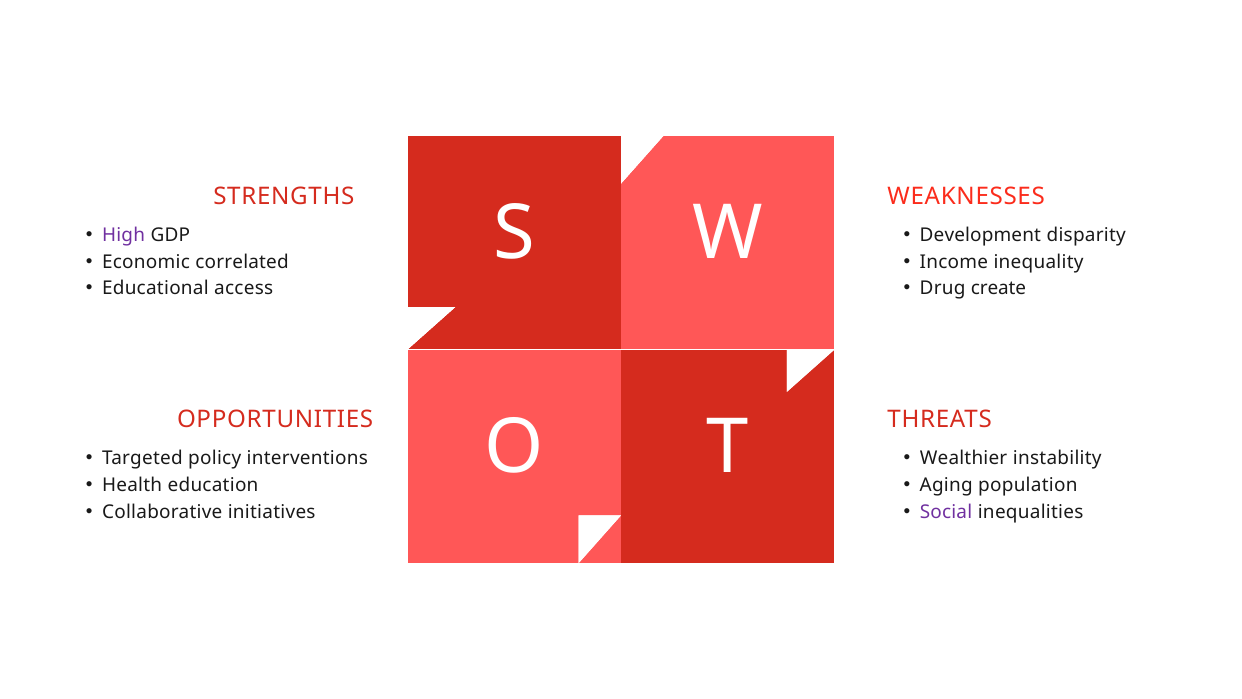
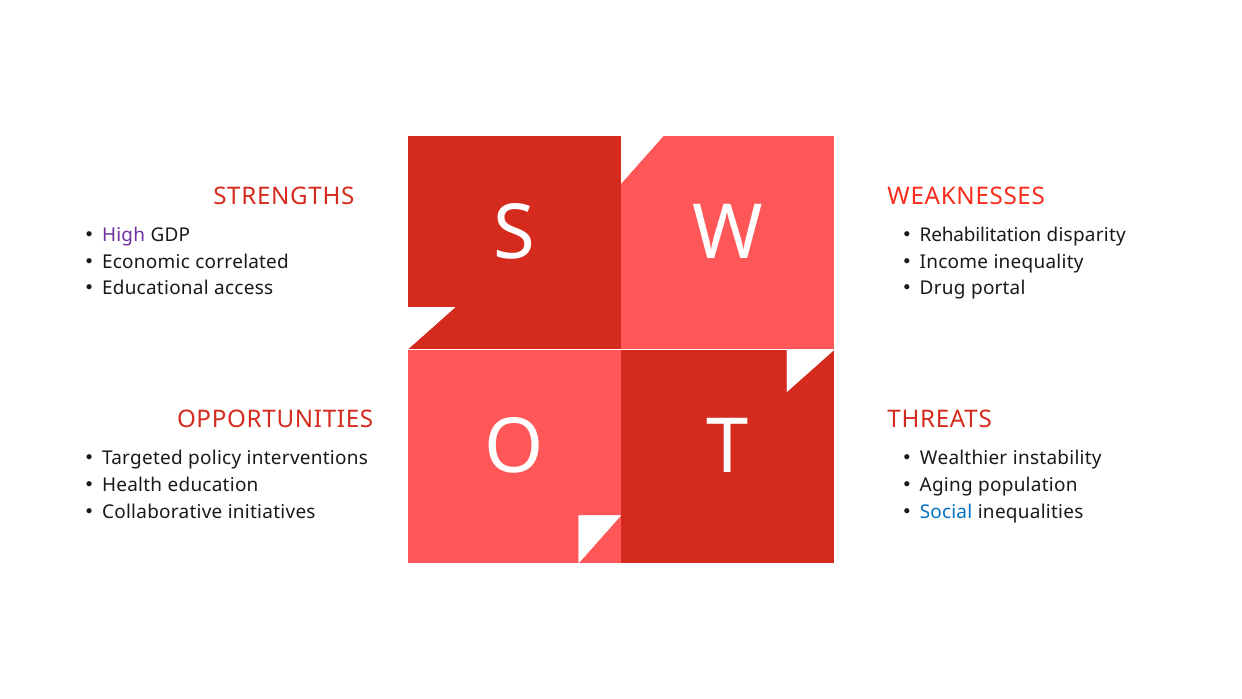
Development: Development -> Rehabilitation
create: create -> portal
Social colour: purple -> blue
